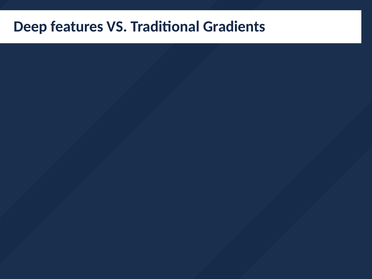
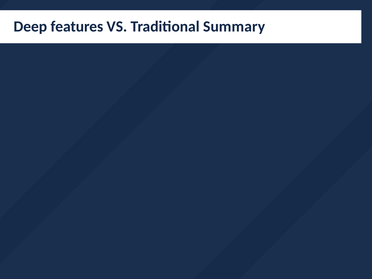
Gradients: Gradients -> Summary
